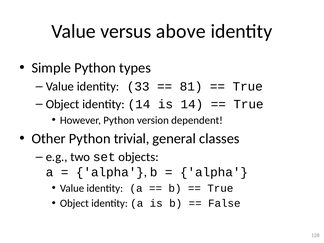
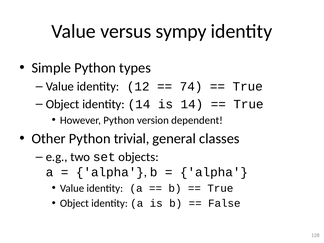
above: above -> sympy
33: 33 -> 12
81: 81 -> 74
